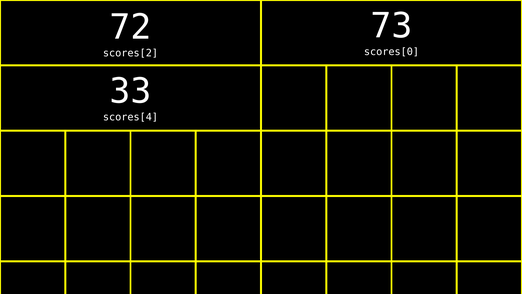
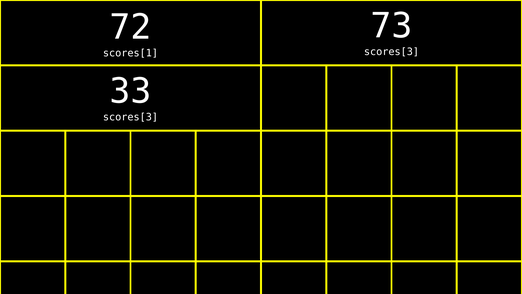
scores[0 at (391, 52): scores[0 -> scores[3
scores[2: scores[2 -> scores[1
scores[4 at (130, 117): scores[4 -> scores[3
